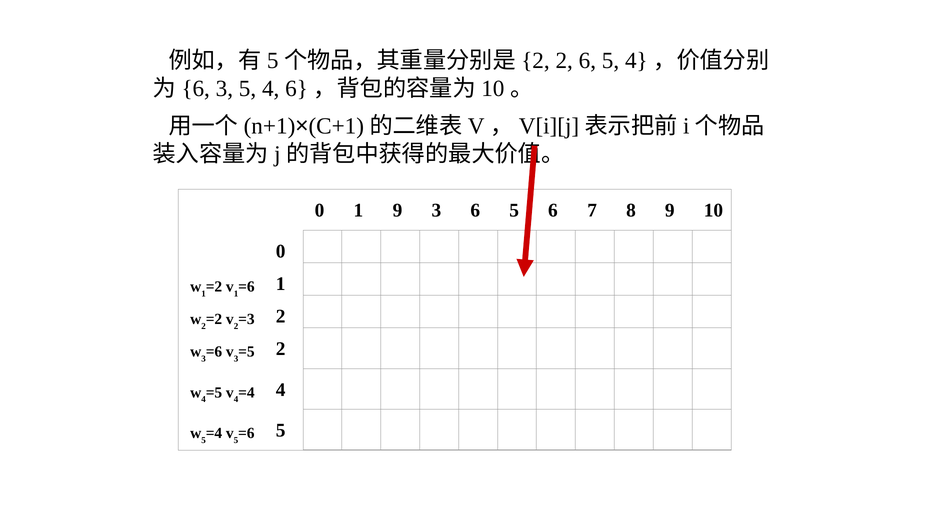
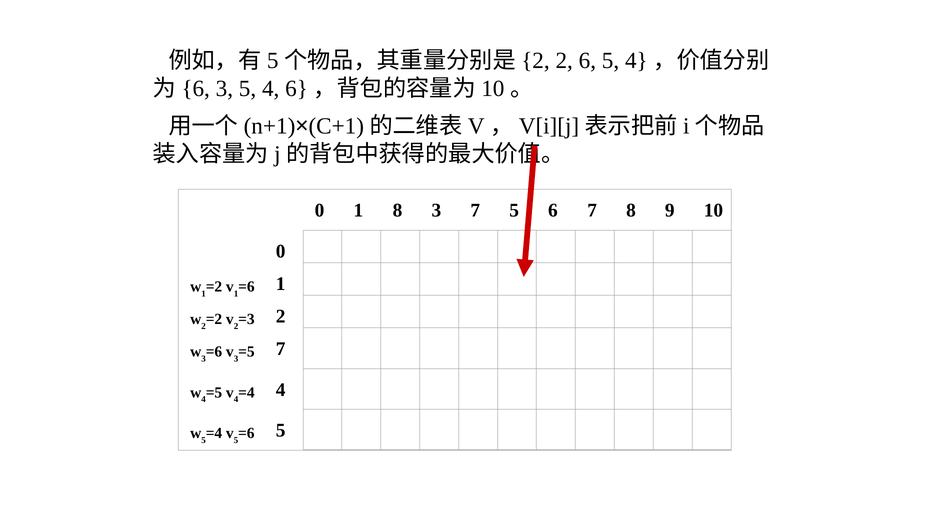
1 9: 9 -> 8
3 6: 6 -> 7
2 at (281, 349): 2 -> 7
